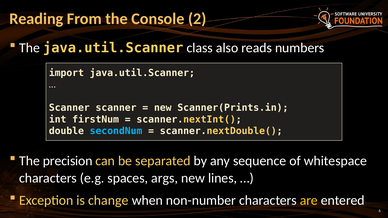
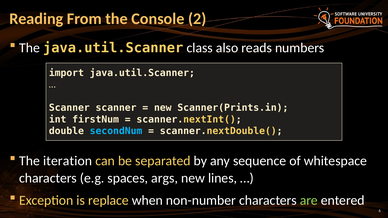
precision: precision -> iteration
change: change -> replace
are colour: yellow -> light green
